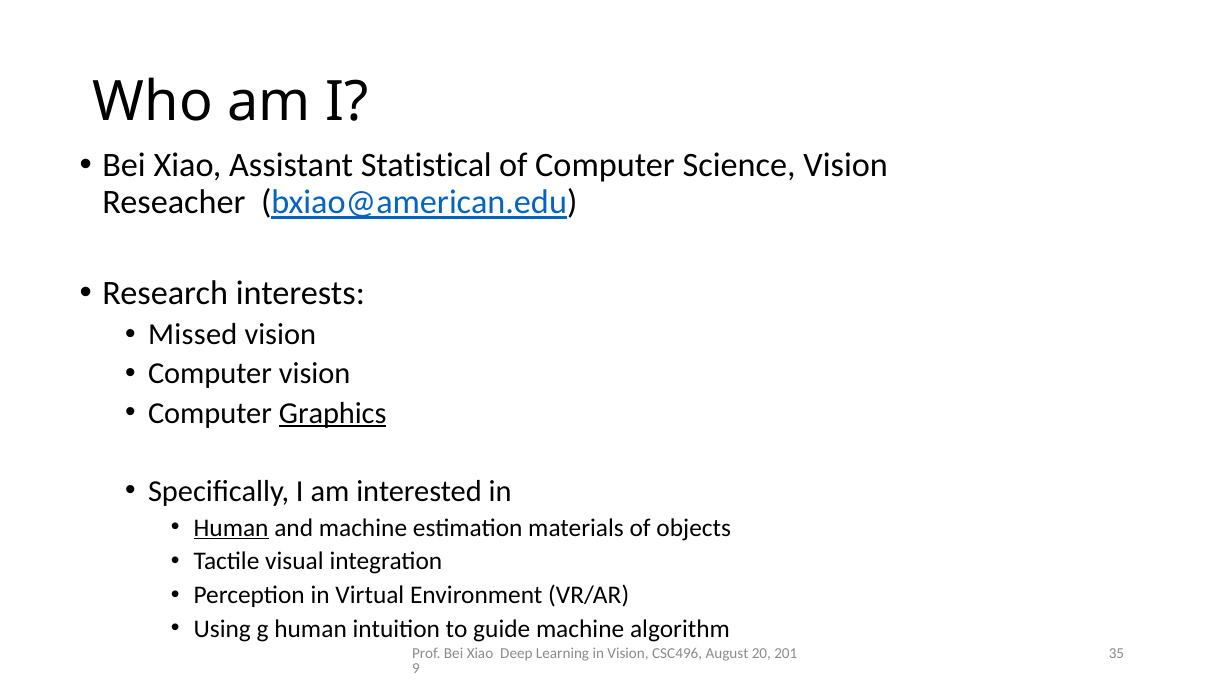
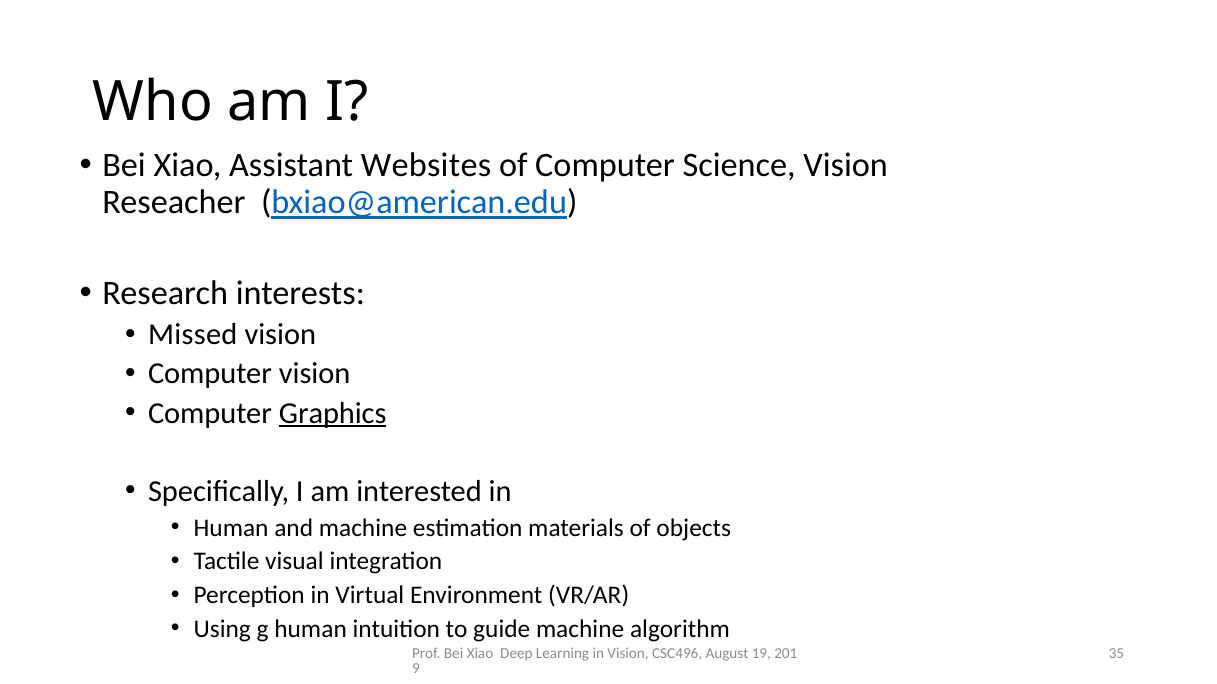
Statistical: Statistical -> Websites
Human at (231, 528) underline: present -> none
20: 20 -> 19
